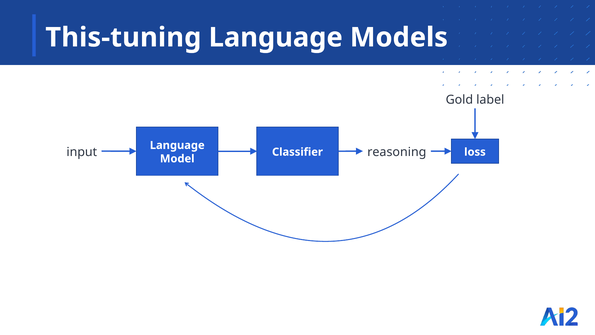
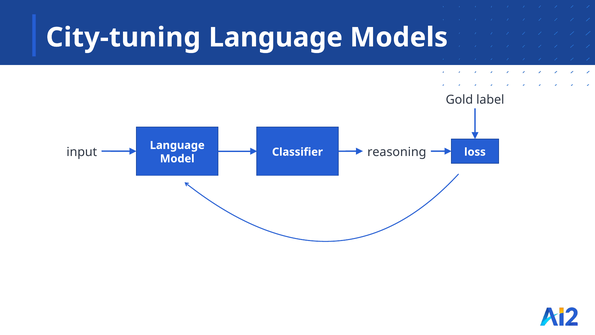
This-tuning: This-tuning -> City-tuning
